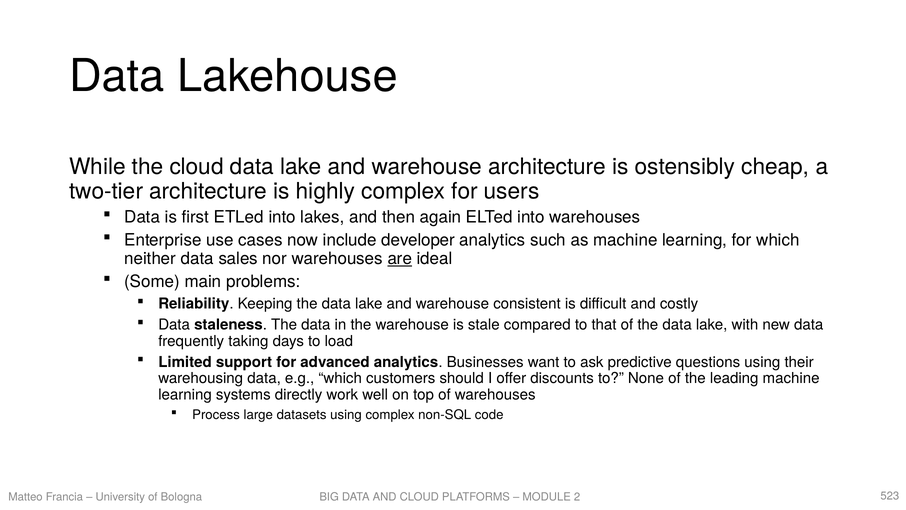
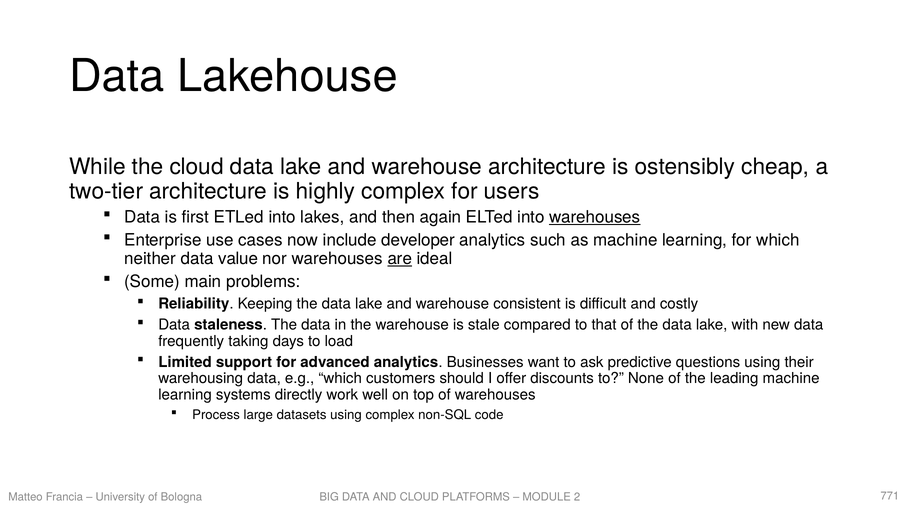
warehouses at (595, 217) underline: none -> present
sales: sales -> value
523: 523 -> 771
